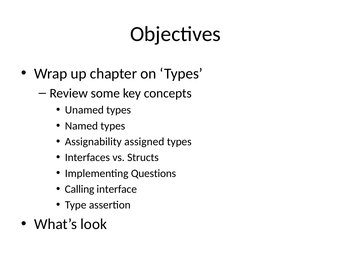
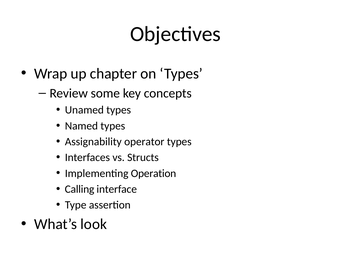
assigned: assigned -> operator
Questions: Questions -> Operation
